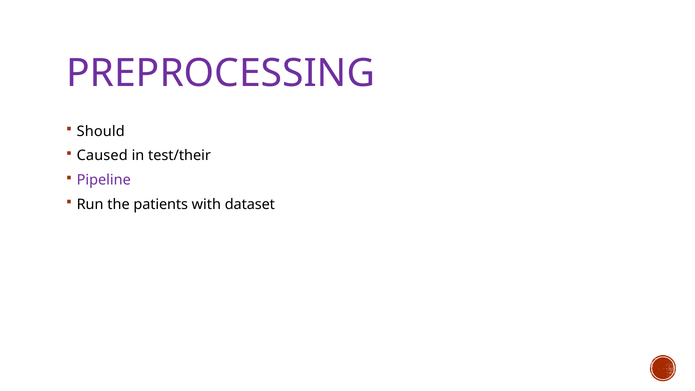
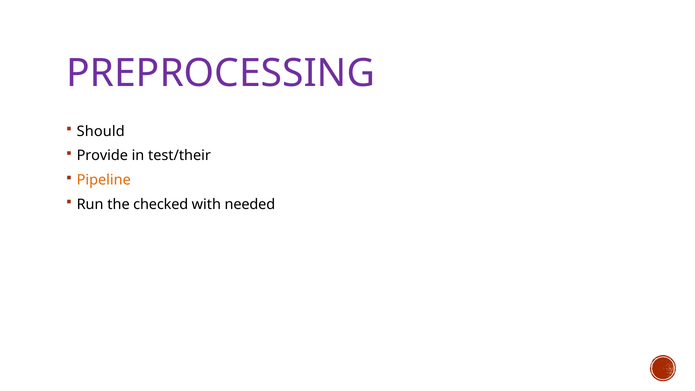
Caused: Caused -> Provide
Pipeline colour: purple -> orange
patients: patients -> checked
dataset: dataset -> needed
